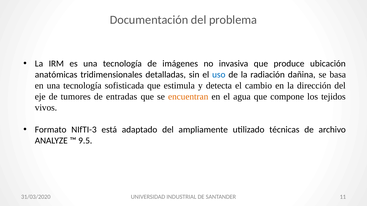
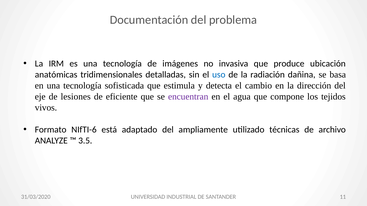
tumores: tumores -> lesiones
entradas: entradas -> eficiente
encuentran colour: orange -> purple
NIfTI-3: NIfTI-3 -> NIfTI-6
9.5: 9.5 -> 3.5
